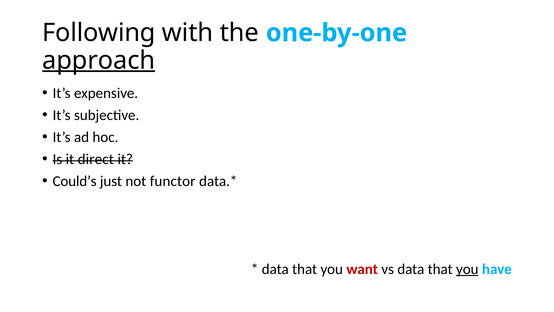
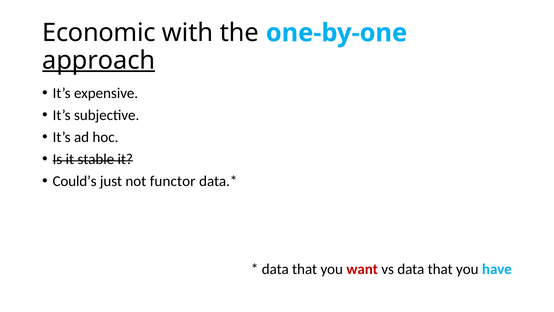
Following: Following -> Economic
direct: direct -> stable
you at (467, 269) underline: present -> none
